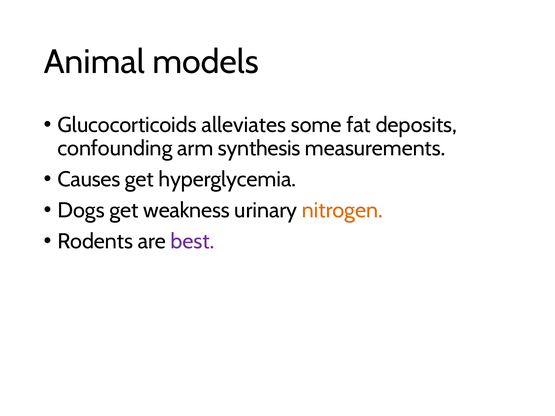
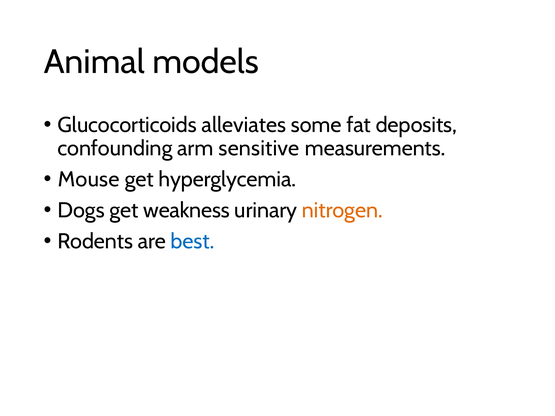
synthesis: synthesis -> sensitive
Causes: Causes -> Mouse
best colour: purple -> blue
